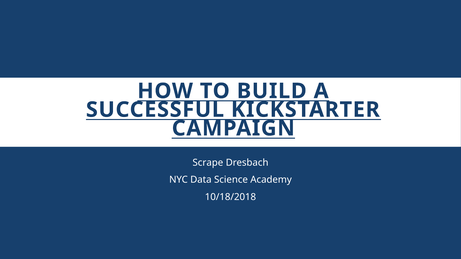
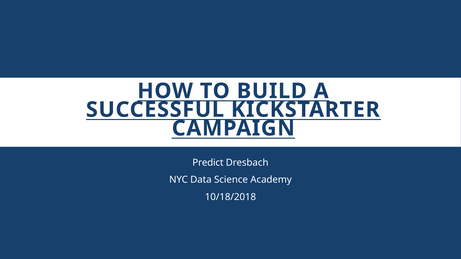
Scrape: Scrape -> Predict
